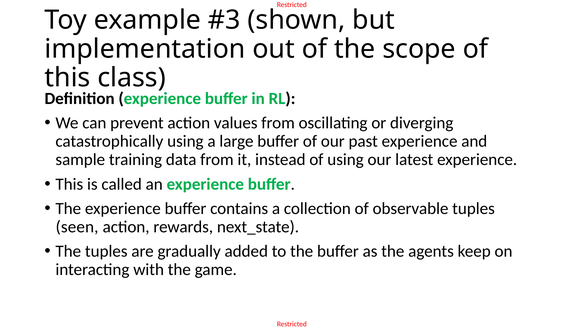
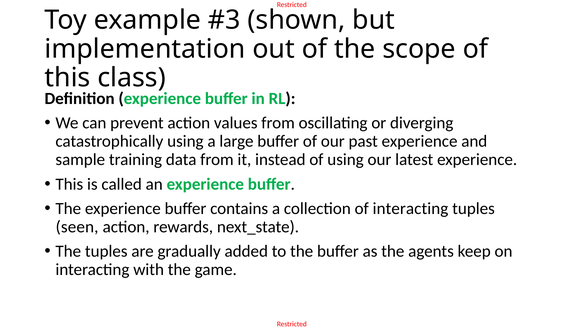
of observable: observable -> interacting
